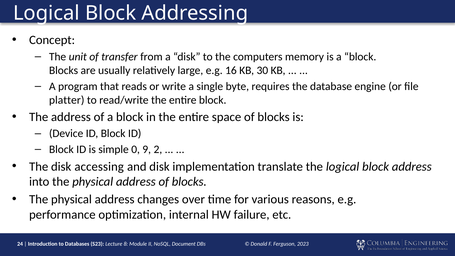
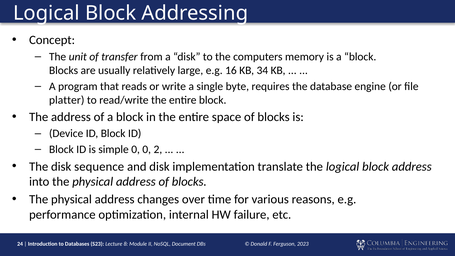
30: 30 -> 34
0 9: 9 -> 0
accessing: accessing -> sequence
